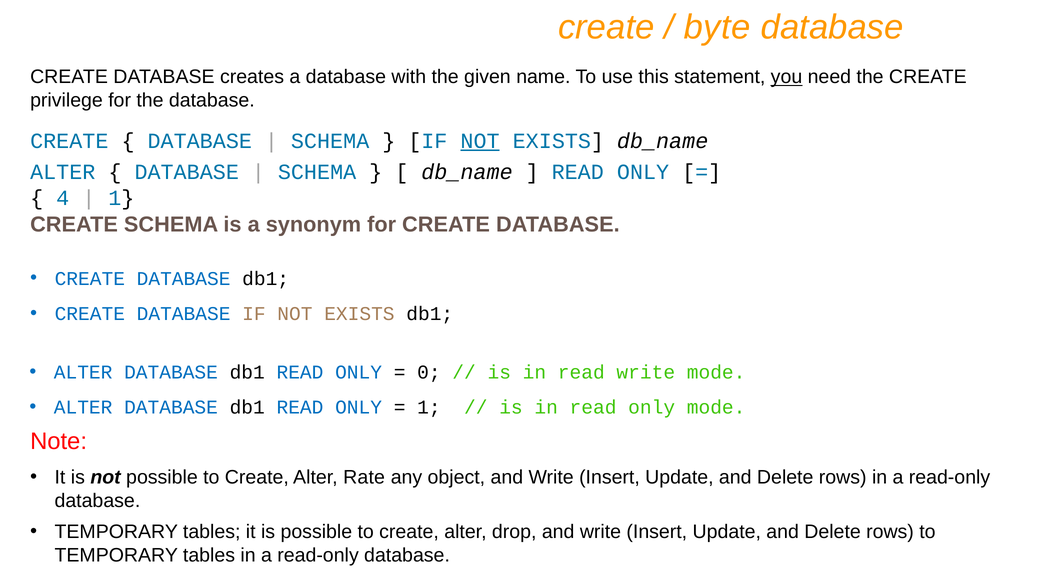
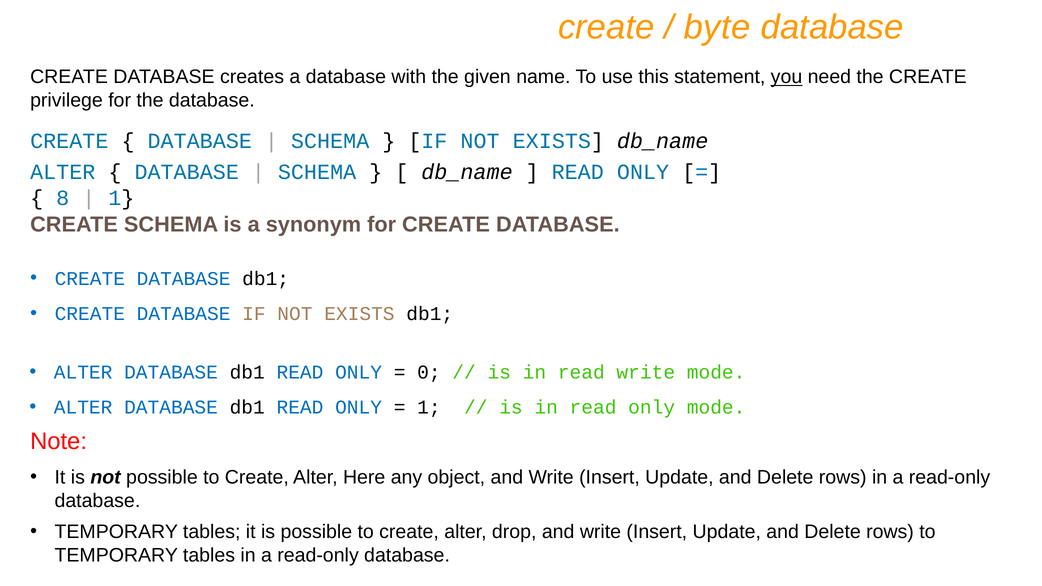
NOT at (480, 141) underline: present -> none
4: 4 -> 8
Rate: Rate -> Here
